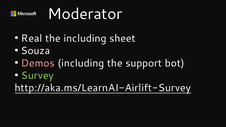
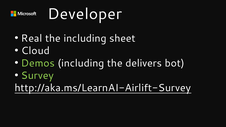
Moderator: Moderator -> Developer
Souza: Souza -> Cloud
Demos colour: pink -> light green
support: support -> delivers
